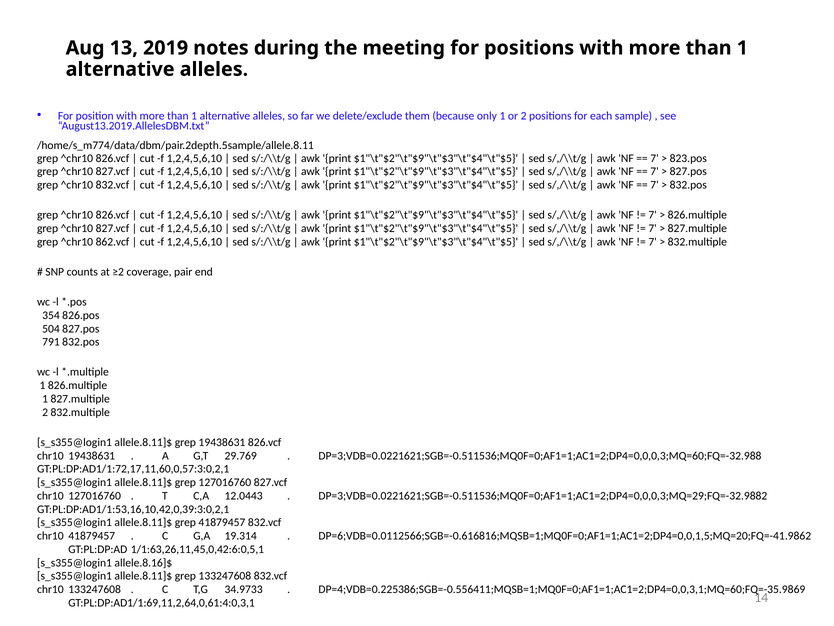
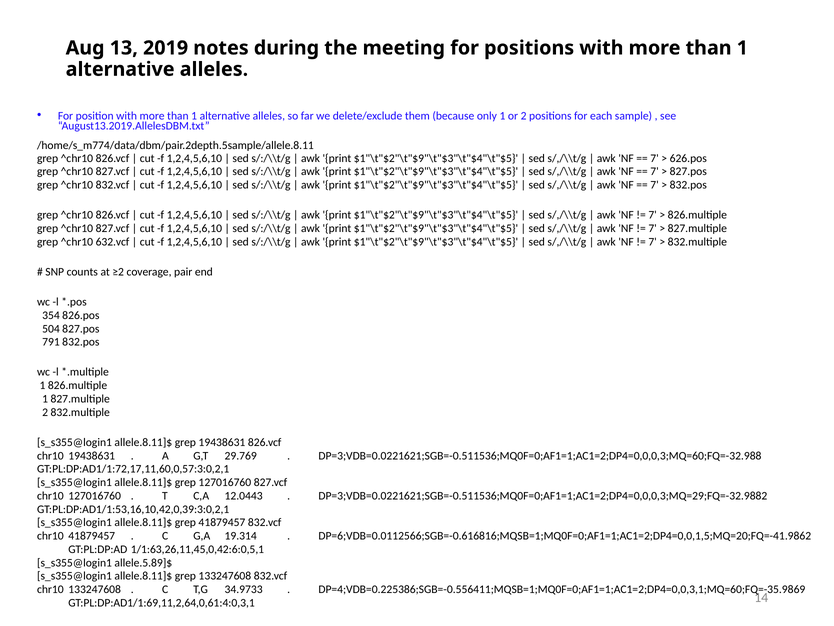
823.pos: 823.pos -> 626.pos
862.vcf: 862.vcf -> 632.vcf
allele.8.16]$: allele.8.16]$ -> allele.5.89]$
